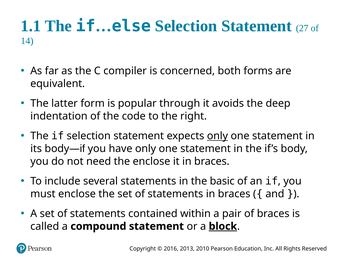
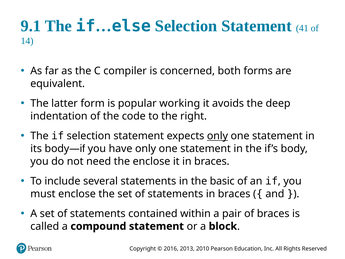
1.1: 1.1 -> 9.1
27: 27 -> 41
through: through -> working
block underline: present -> none
